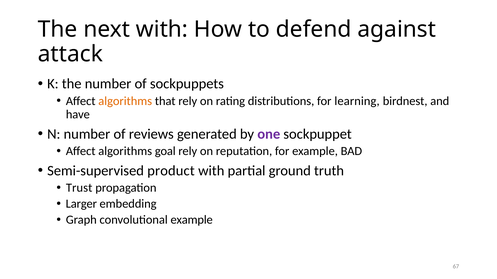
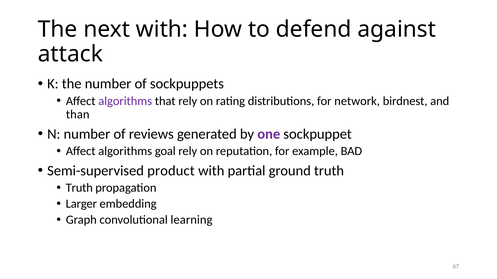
algorithms at (125, 101) colour: orange -> purple
learning: learning -> network
have: have -> than
Trust at (79, 188): Trust -> Truth
convolutional example: example -> learning
